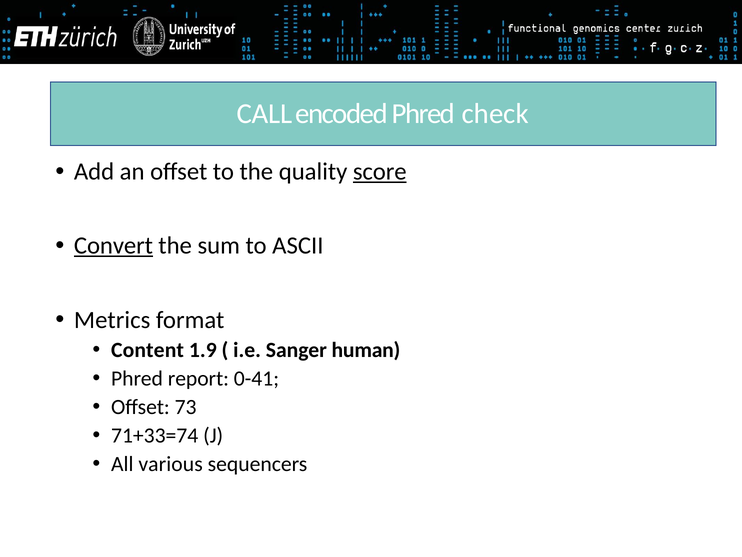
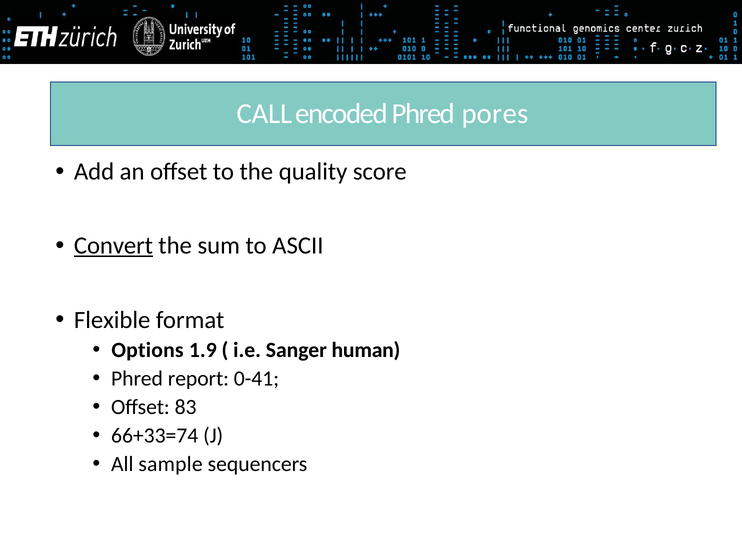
check: check -> pores
score underline: present -> none
Metrics: Metrics -> Flexible
Content: Content -> Options
73: 73 -> 83
71+33=74: 71+33=74 -> 66+33=74
various: various -> sample
